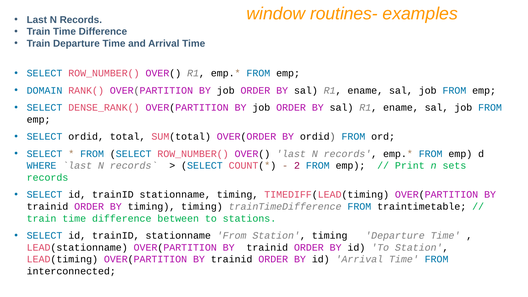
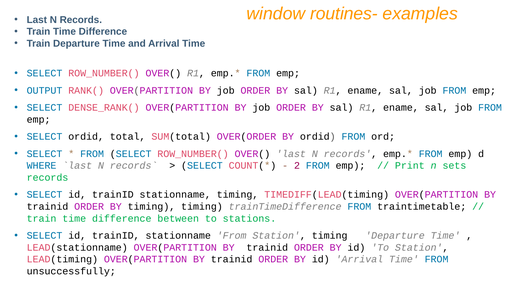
DOMAIN: DOMAIN -> OUTPUT
interconnected: interconnected -> unsuccessfully
